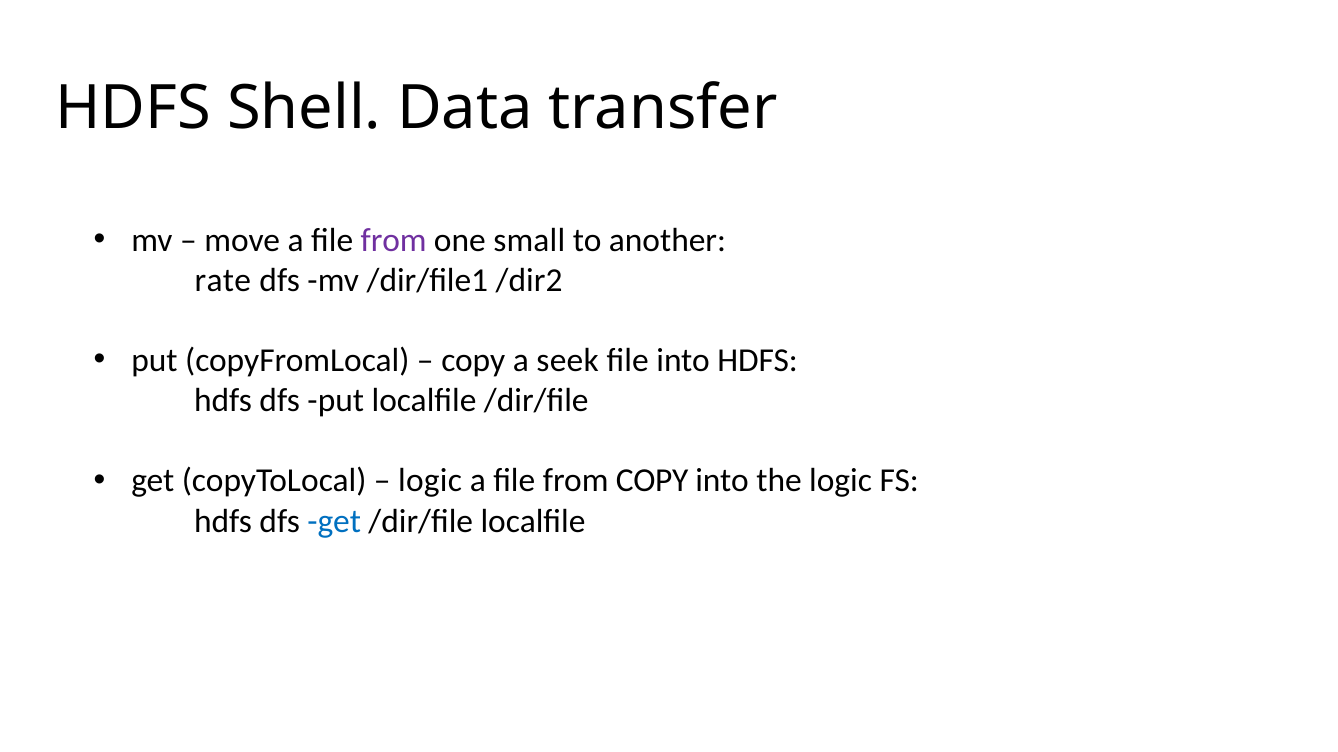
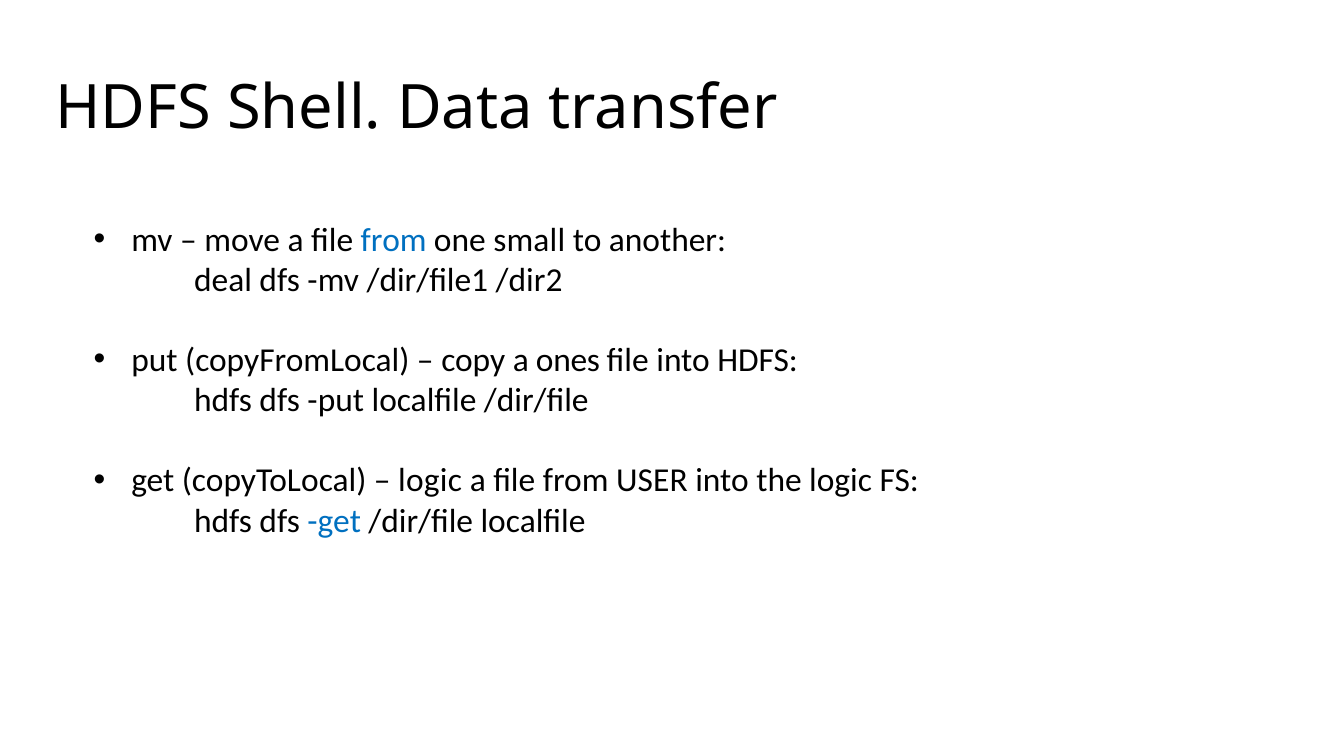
from at (394, 240) colour: purple -> blue
rate: rate -> deal
seek: seek -> ones
from COPY: COPY -> USER
